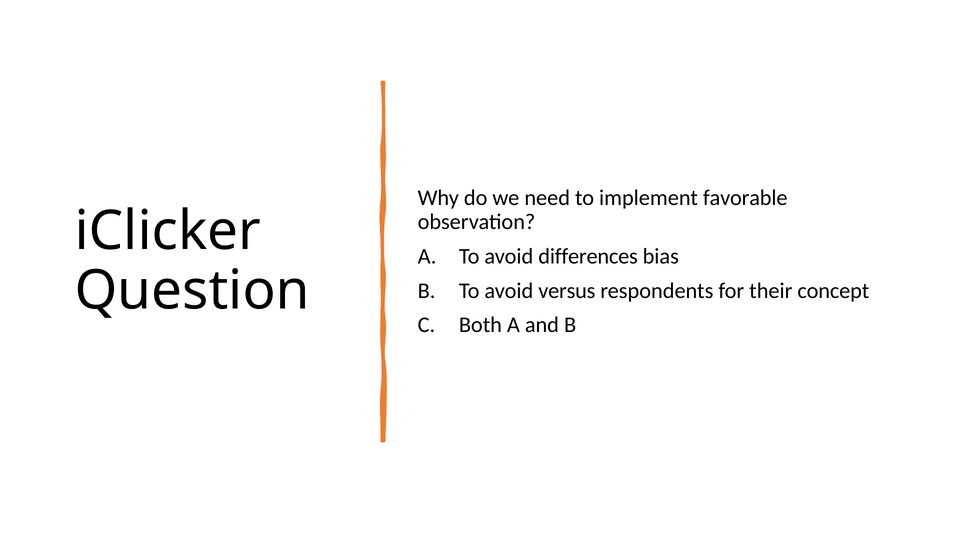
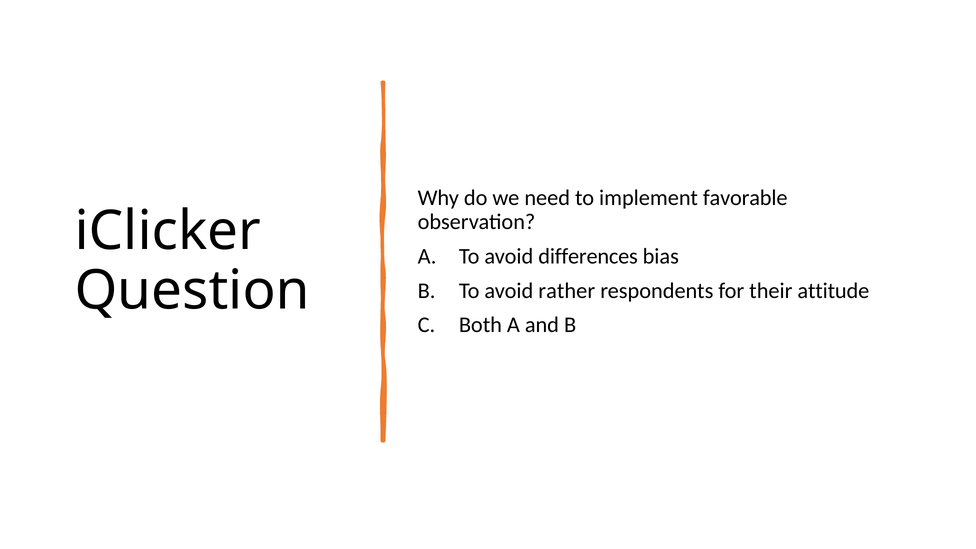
versus: versus -> rather
concept: concept -> attitude
